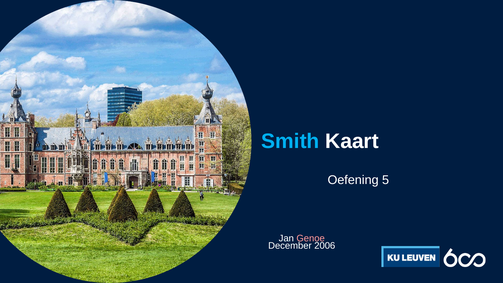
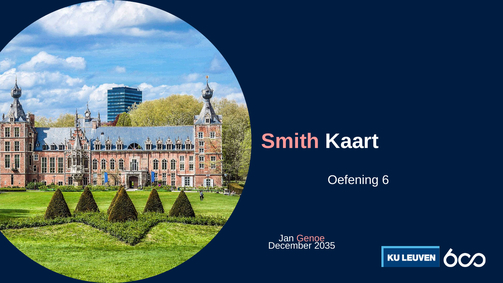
Smith colour: light blue -> pink
5: 5 -> 6
2006: 2006 -> 2035
